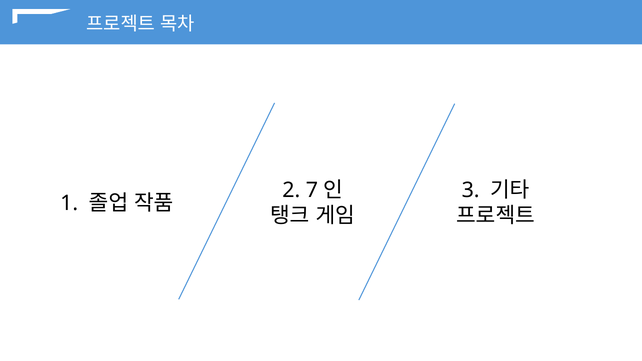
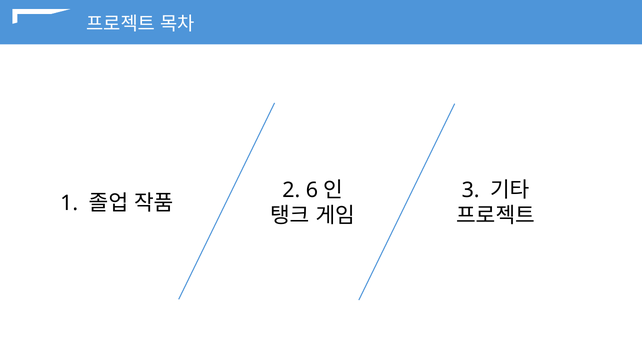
7: 7 -> 6
